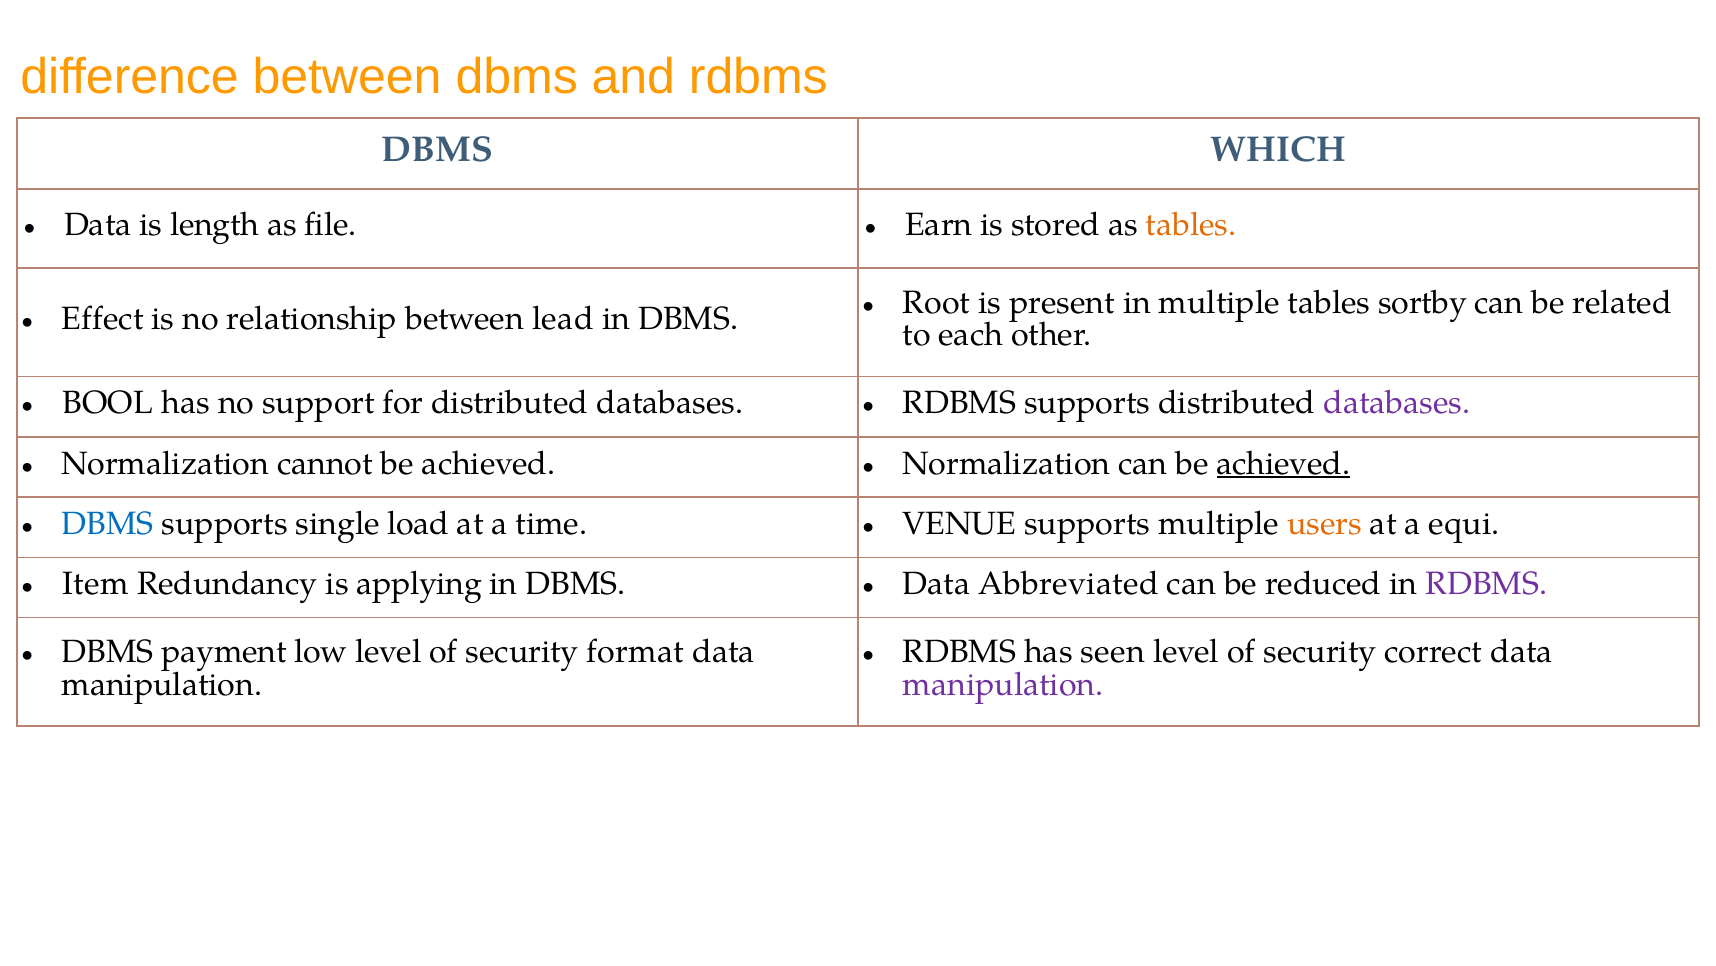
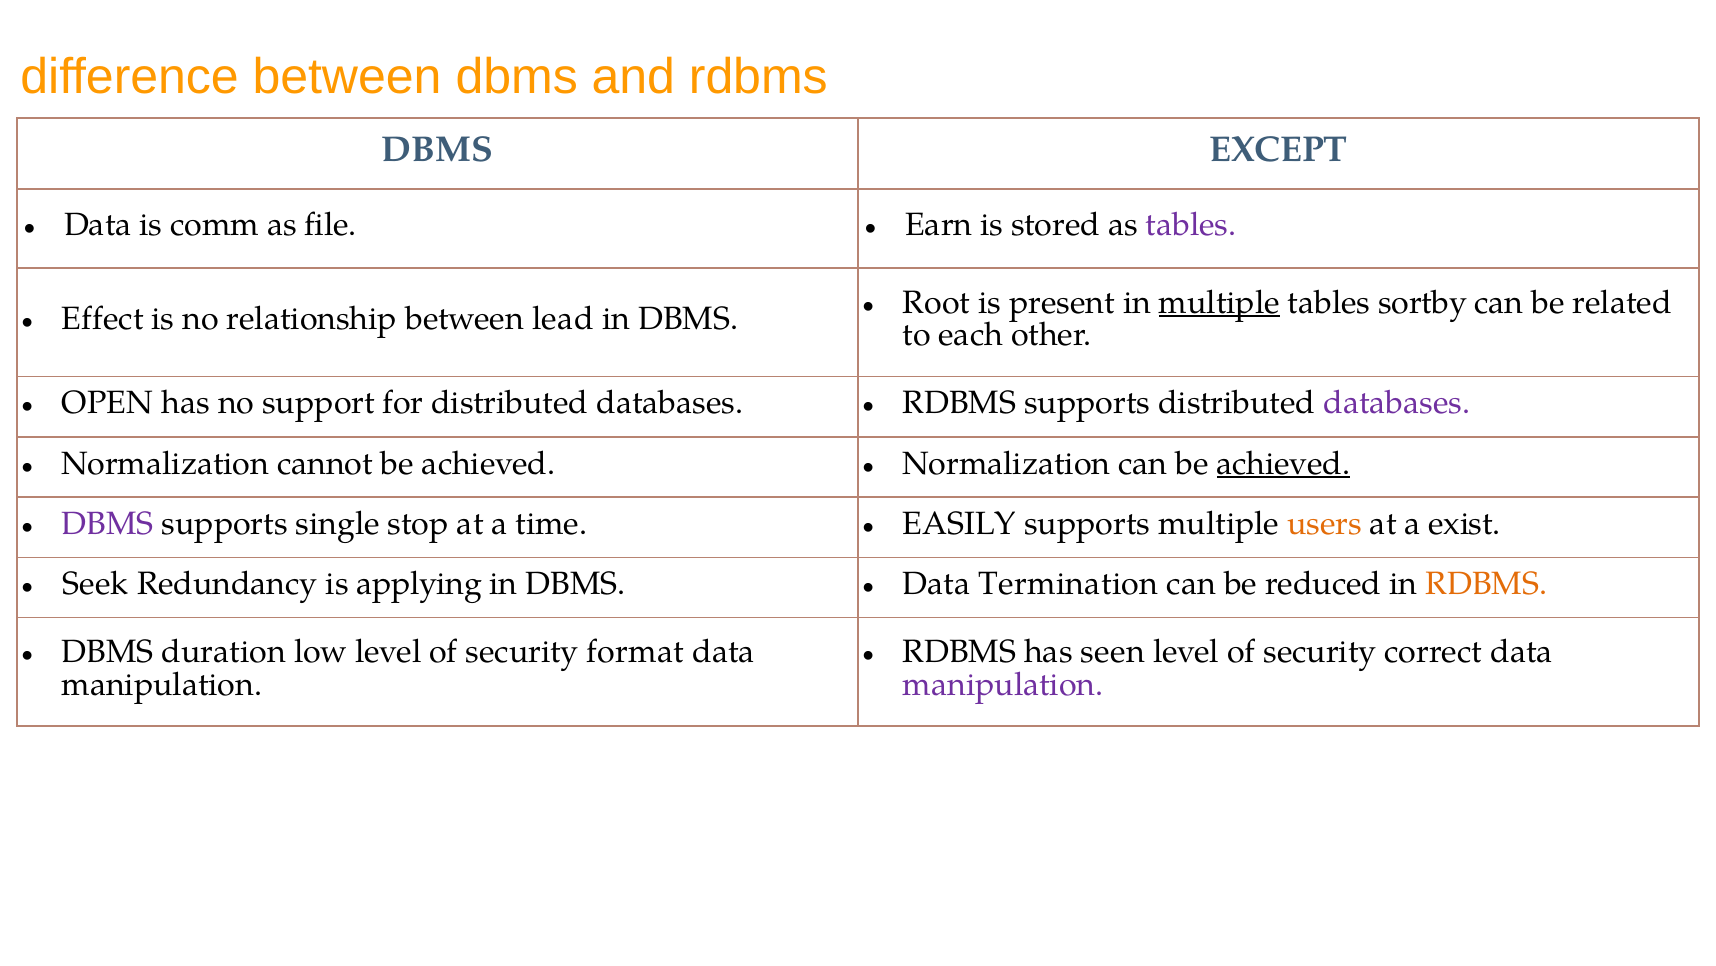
WHICH: WHICH -> EXCEPT
length: length -> comm
tables at (1191, 225) colour: orange -> purple
multiple at (1219, 302) underline: none -> present
BOOL: BOOL -> OPEN
DBMS at (108, 523) colour: blue -> purple
load: load -> stop
VENUE: VENUE -> EASILY
equi: equi -> exist
Item: Item -> Seek
Abbreviated: Abbreviated -> Termination
RDBMS at (1486, 584) colour: purple -> orange
payment: payment -> duration
